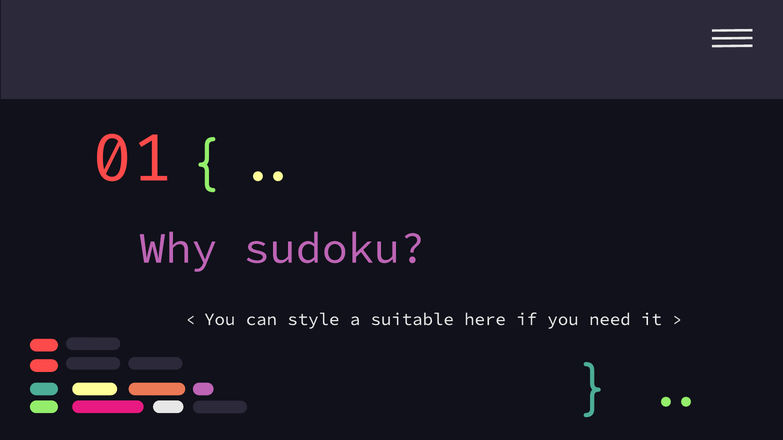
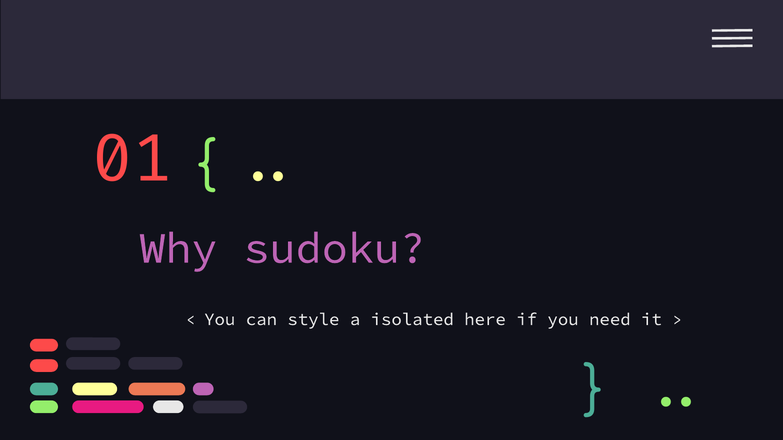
suitable: suitable -> isolated
